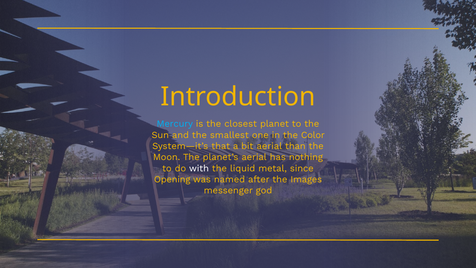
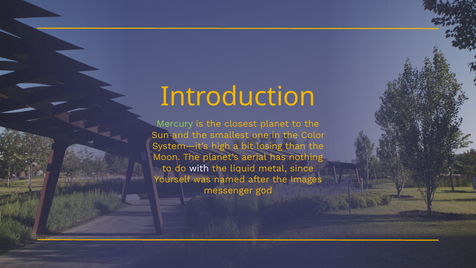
Mercury colour: light blue -> light green
that: that -> high
bit aerial: aerial -> losing
Opening: Opening -> Yourself
